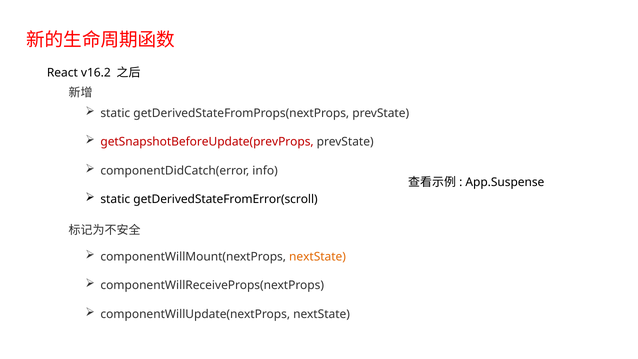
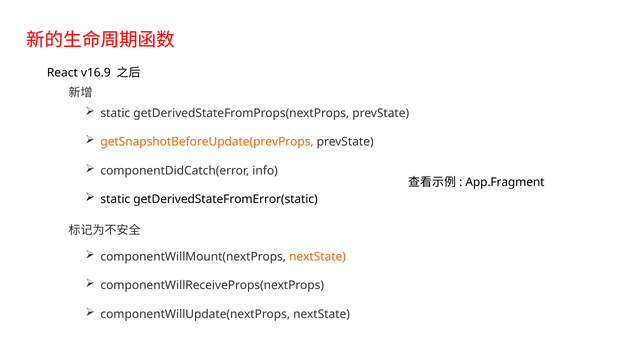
v16.2: v16.2 -> v16.9
getSnapshotBeforeUpdate(prevProps colour: red -> orange
App.Suspense: App.Suspense -> App.Fragment
getDerivedStateFromError(scroll: getDerivedStateFromError(scroll -> getDerivedStateFromError(static
